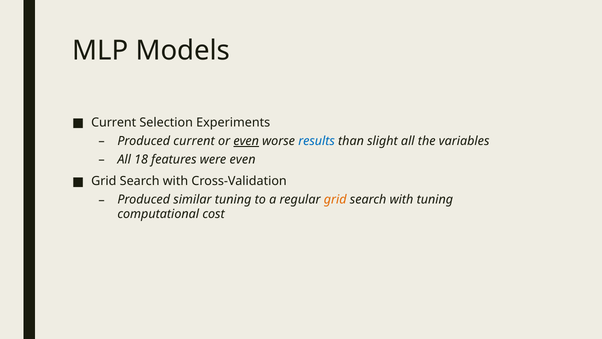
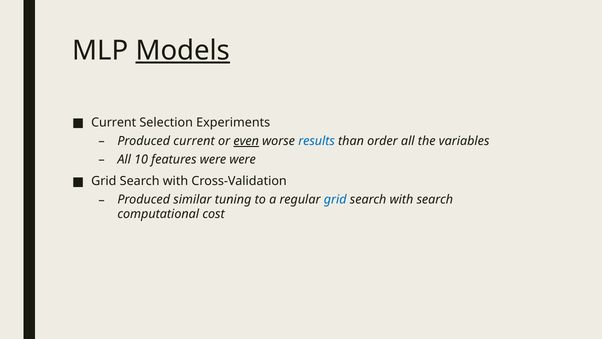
Models underline: none -> present
slight: slight -> order
18: 18 -> 10
were even: even -> were
grid at (335, 200) colour: orange -> blue
with tuning: tuning -> search
